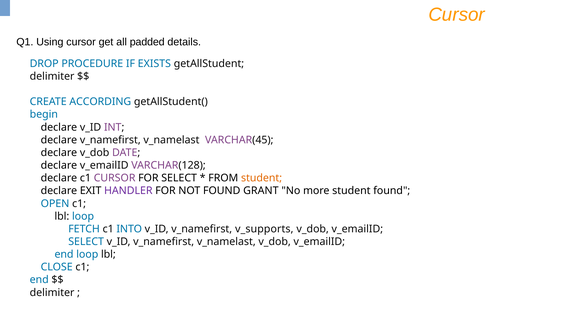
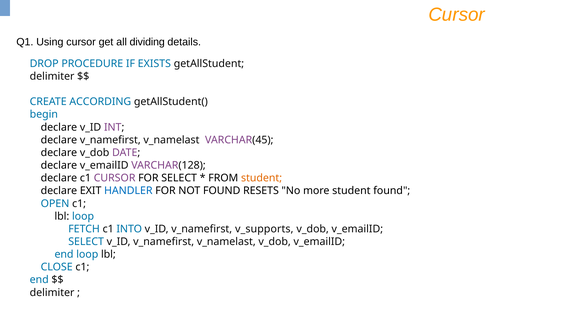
padded: padded -> dividing
HANDLER colour: purple -> blue
GRANT: GRANT -> RESETS
